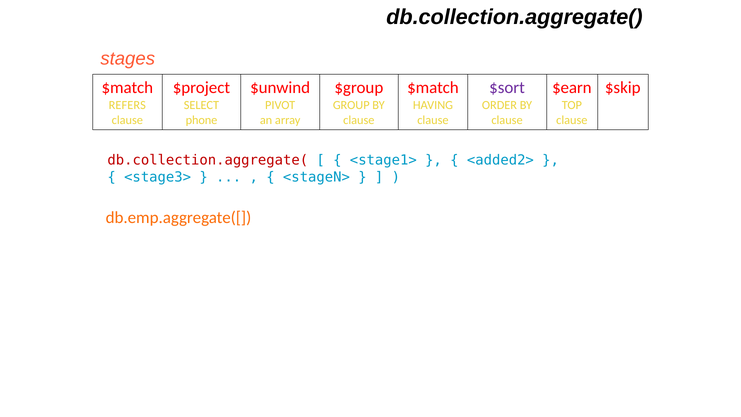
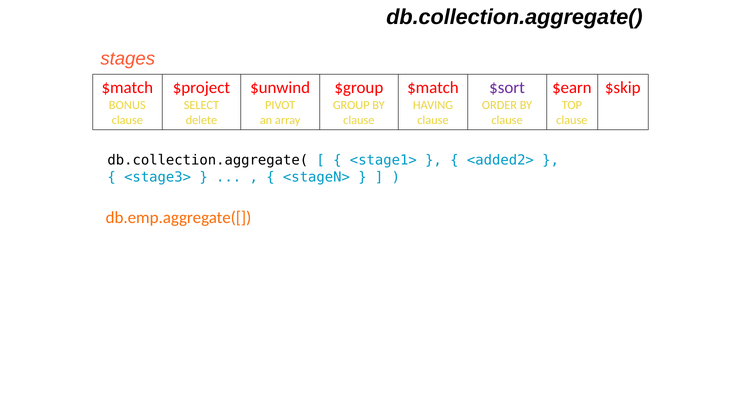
REFERS: REFERS -> BONUS
phone: phone -> delete
db.collection.aggregate( at (208, 160) colour: red -> black
